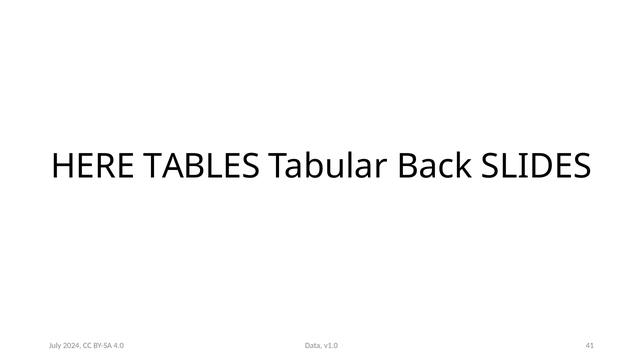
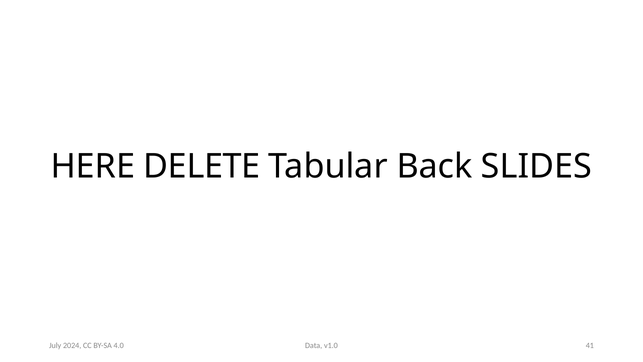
TABLES: TABLES -> DELETE
